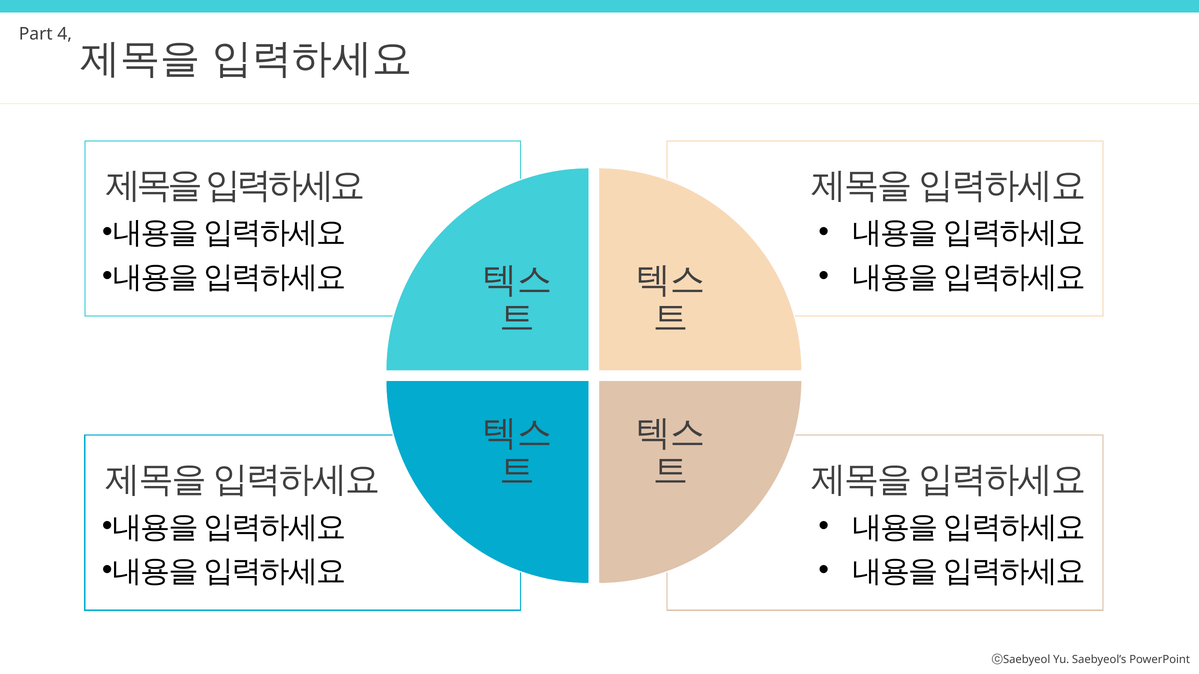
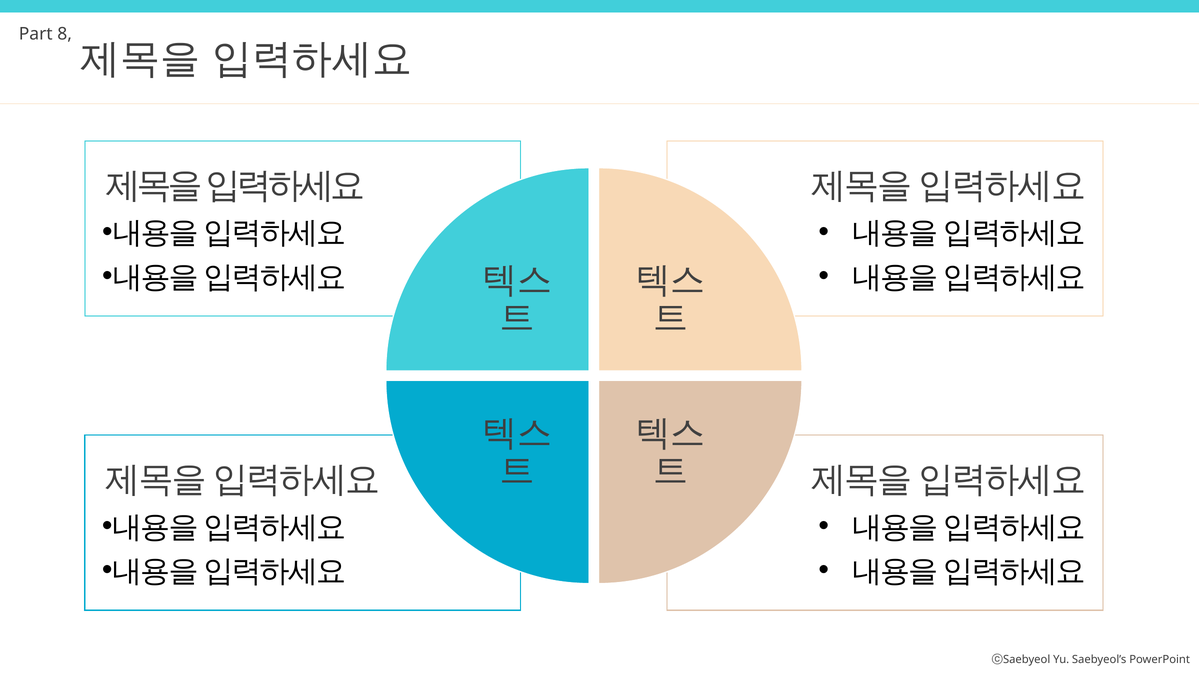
4: 4 -> 8
